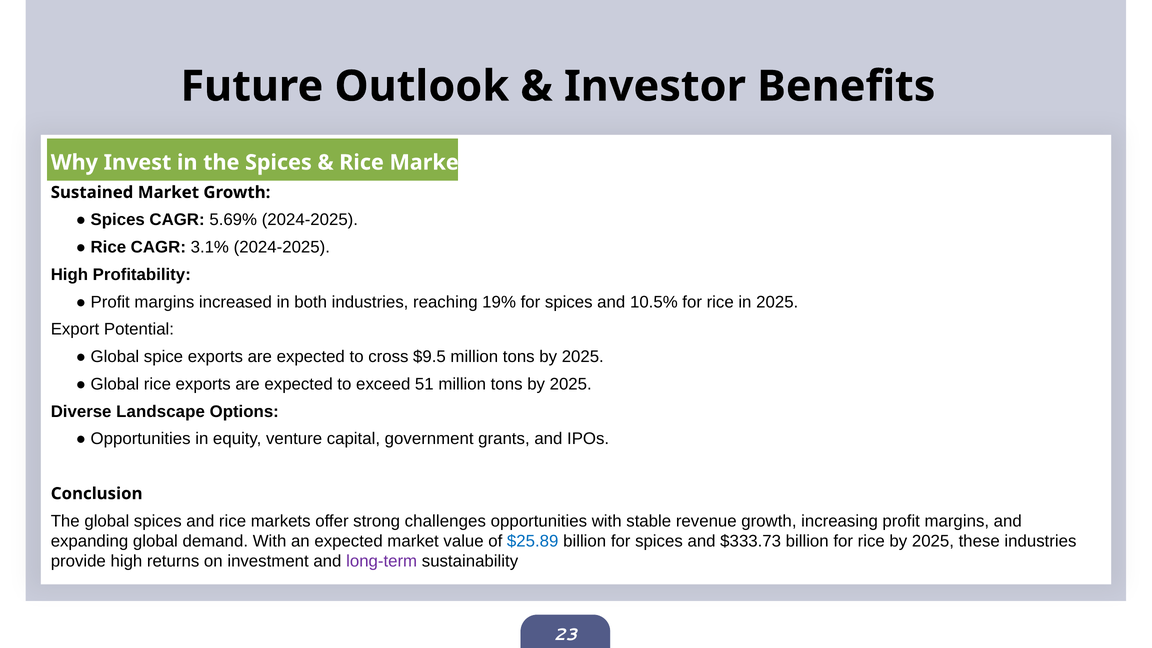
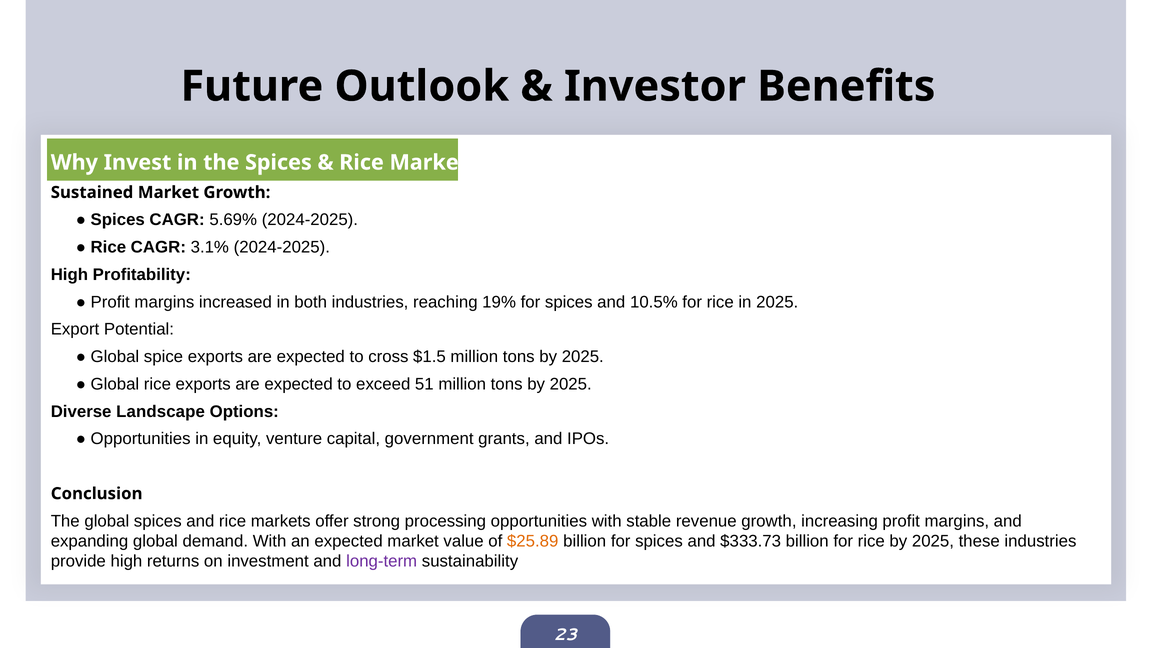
$9.5: $9.5 -> $1.5
challenges: challenges -> processing
$25.89 colour: blue -> orange
